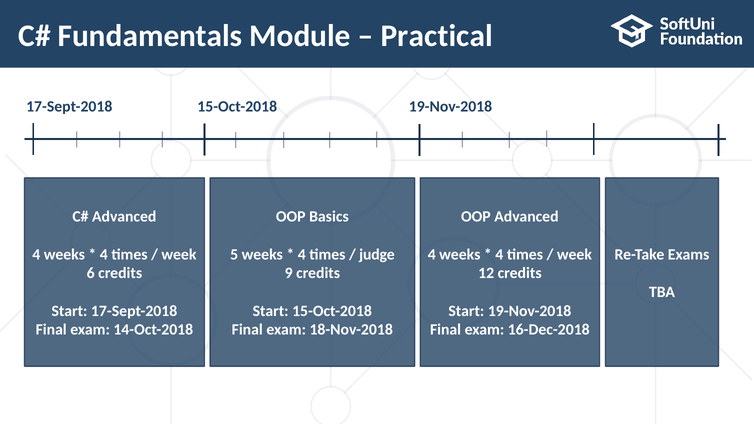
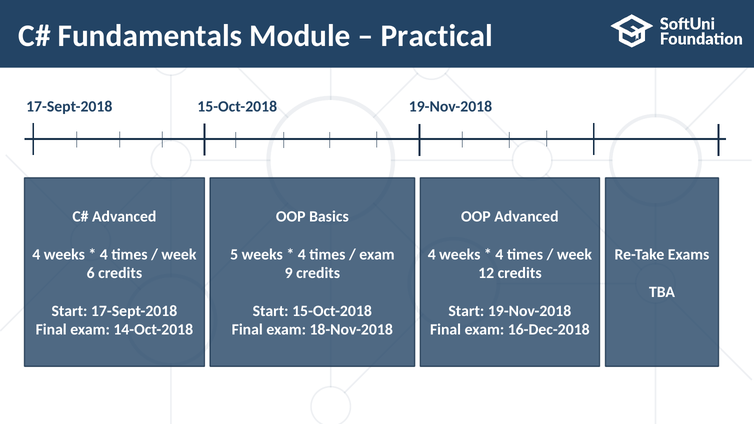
judge at (377, 254): judge -> exam
